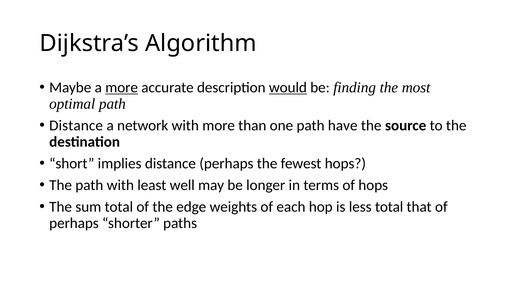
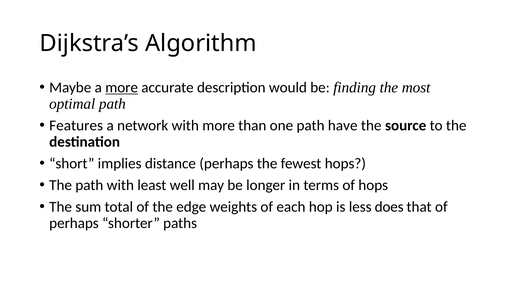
would underline: present -> none
Distance at (76, 126): Distance -> Features
less total: total -> does
